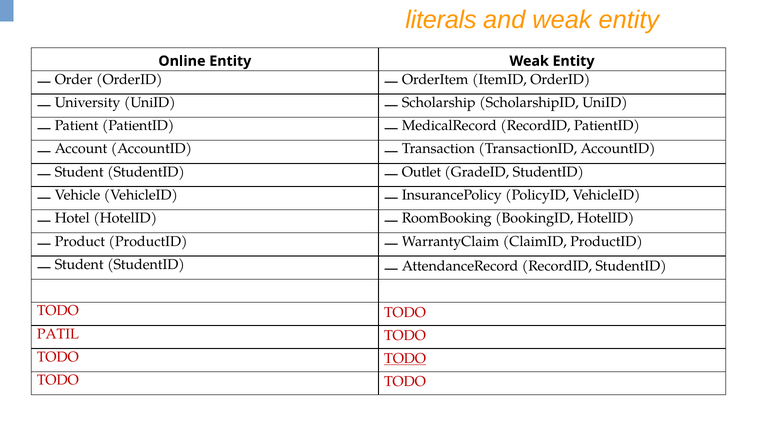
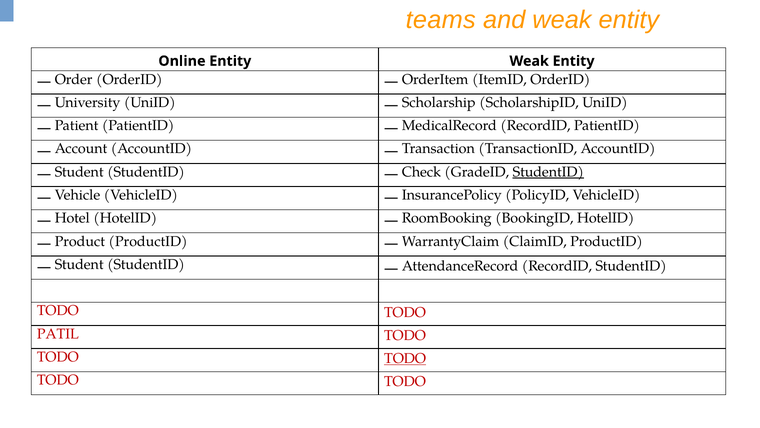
literals: literals -> teams
Outlet: Outlet -> Check
StudentID at (548, 172) underline: none -> present
